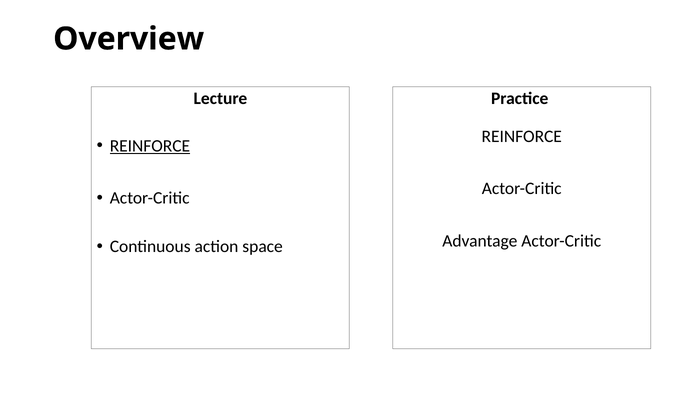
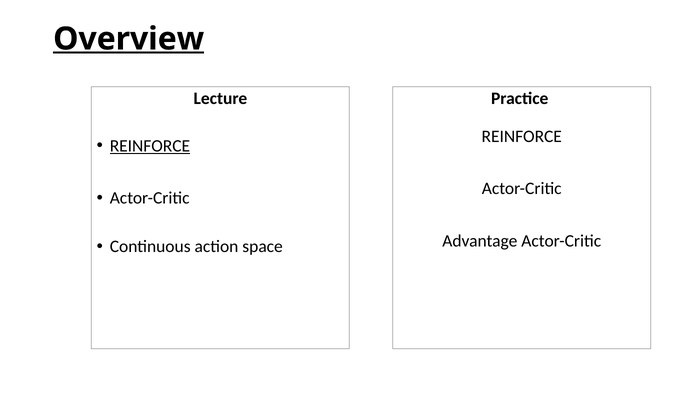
Overview underline: none -> present
